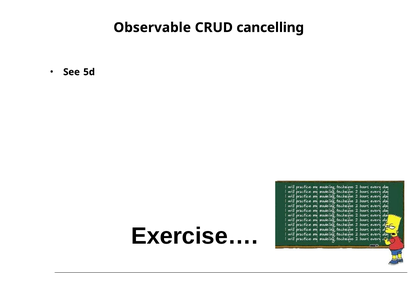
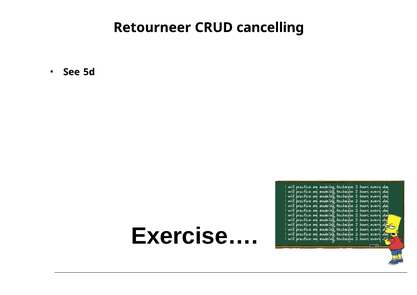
Observable: Observable -> Retourneer
